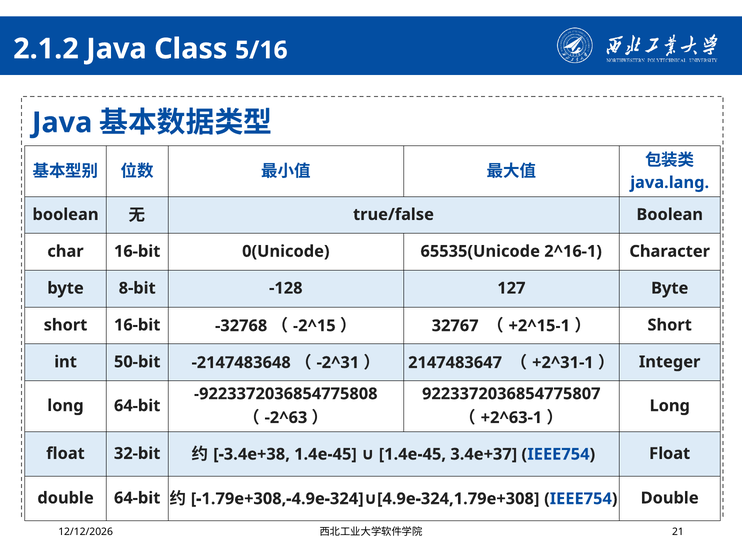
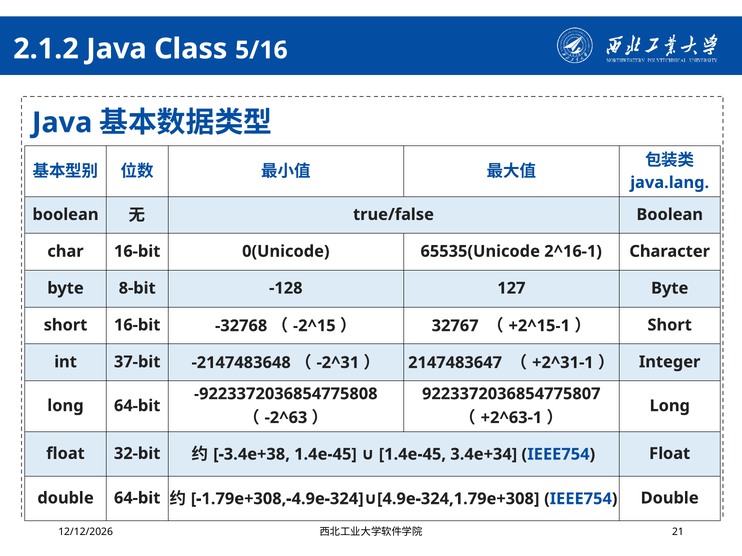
50-bit: 50-bit -> 37-bit
3.4e+37: 3.4e+37 -> 3.4e+34
